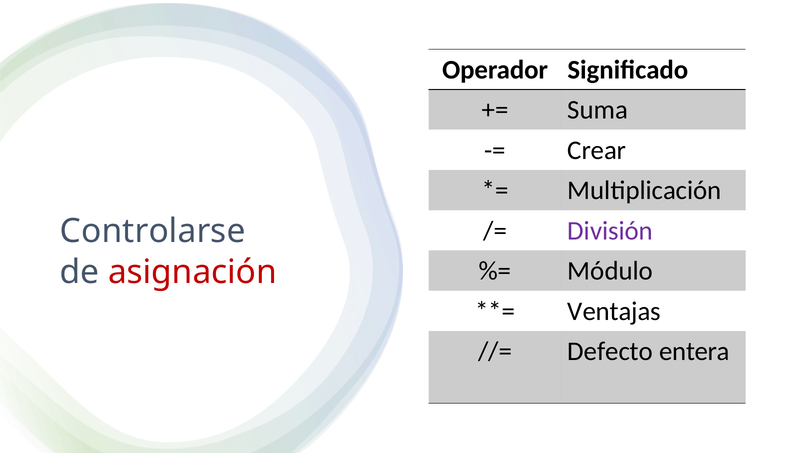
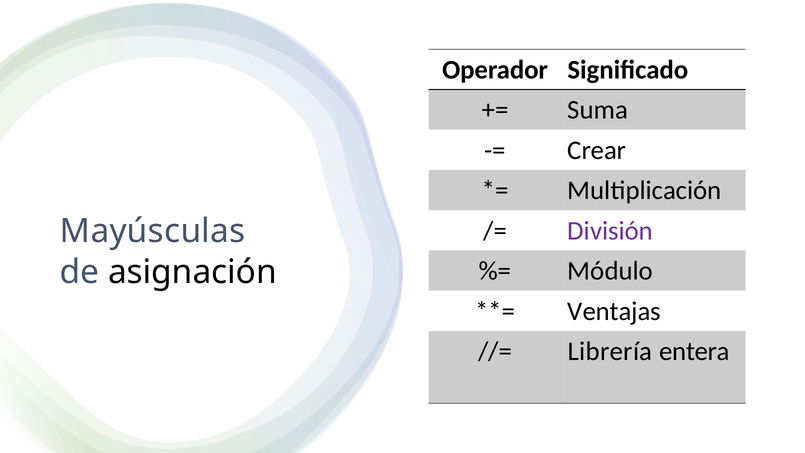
Controlarse: Controlarse -> Mayúsculas
asignación colour: red -> black
Defecto: Defecto -> Librería
